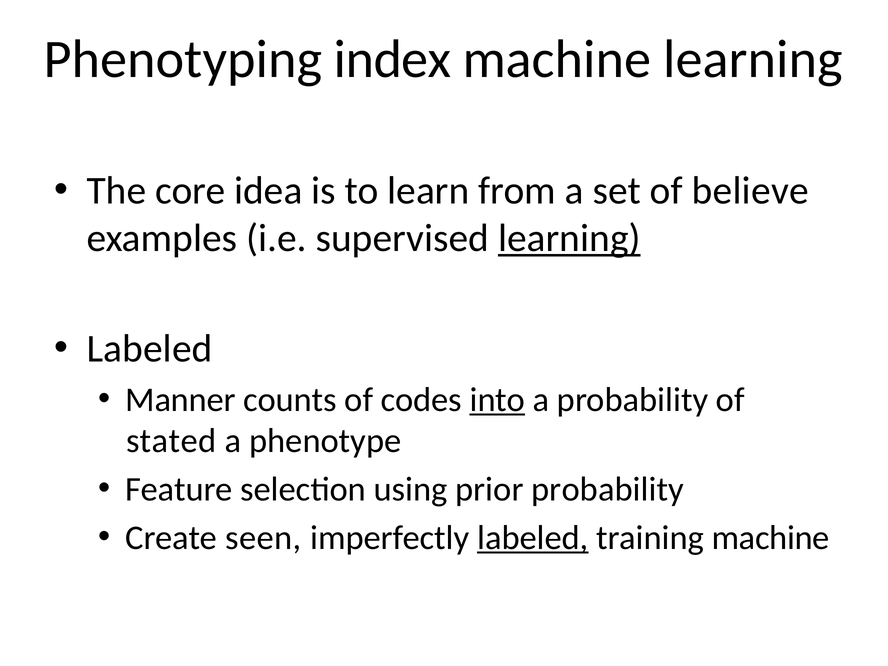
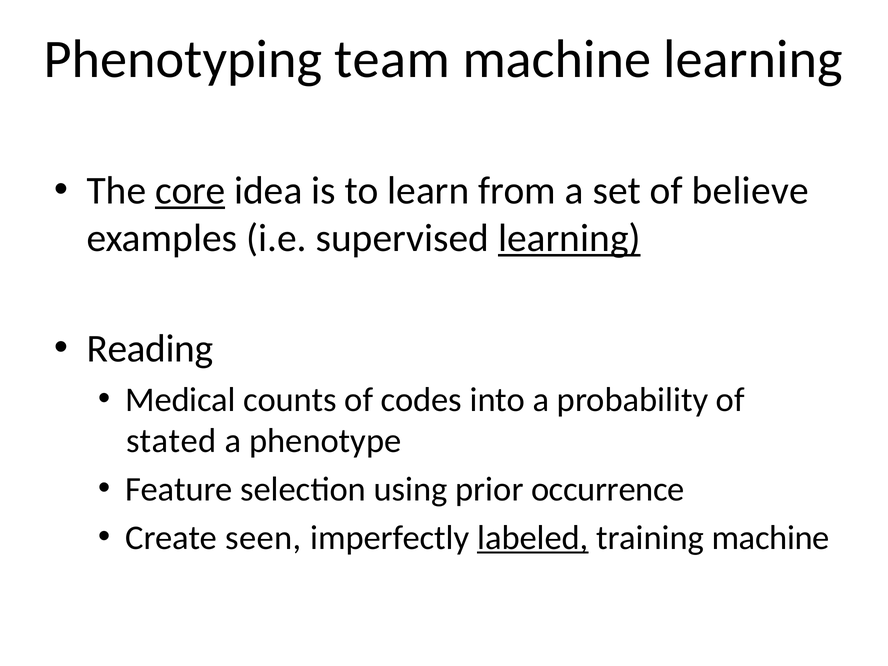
index: index -> team
core underline: none -> present
Labeled at (150, 349): Labeled -> Reading
Manner: Manner -> Medical
into underline: present -> none
prior probability: probability -> occurrence
